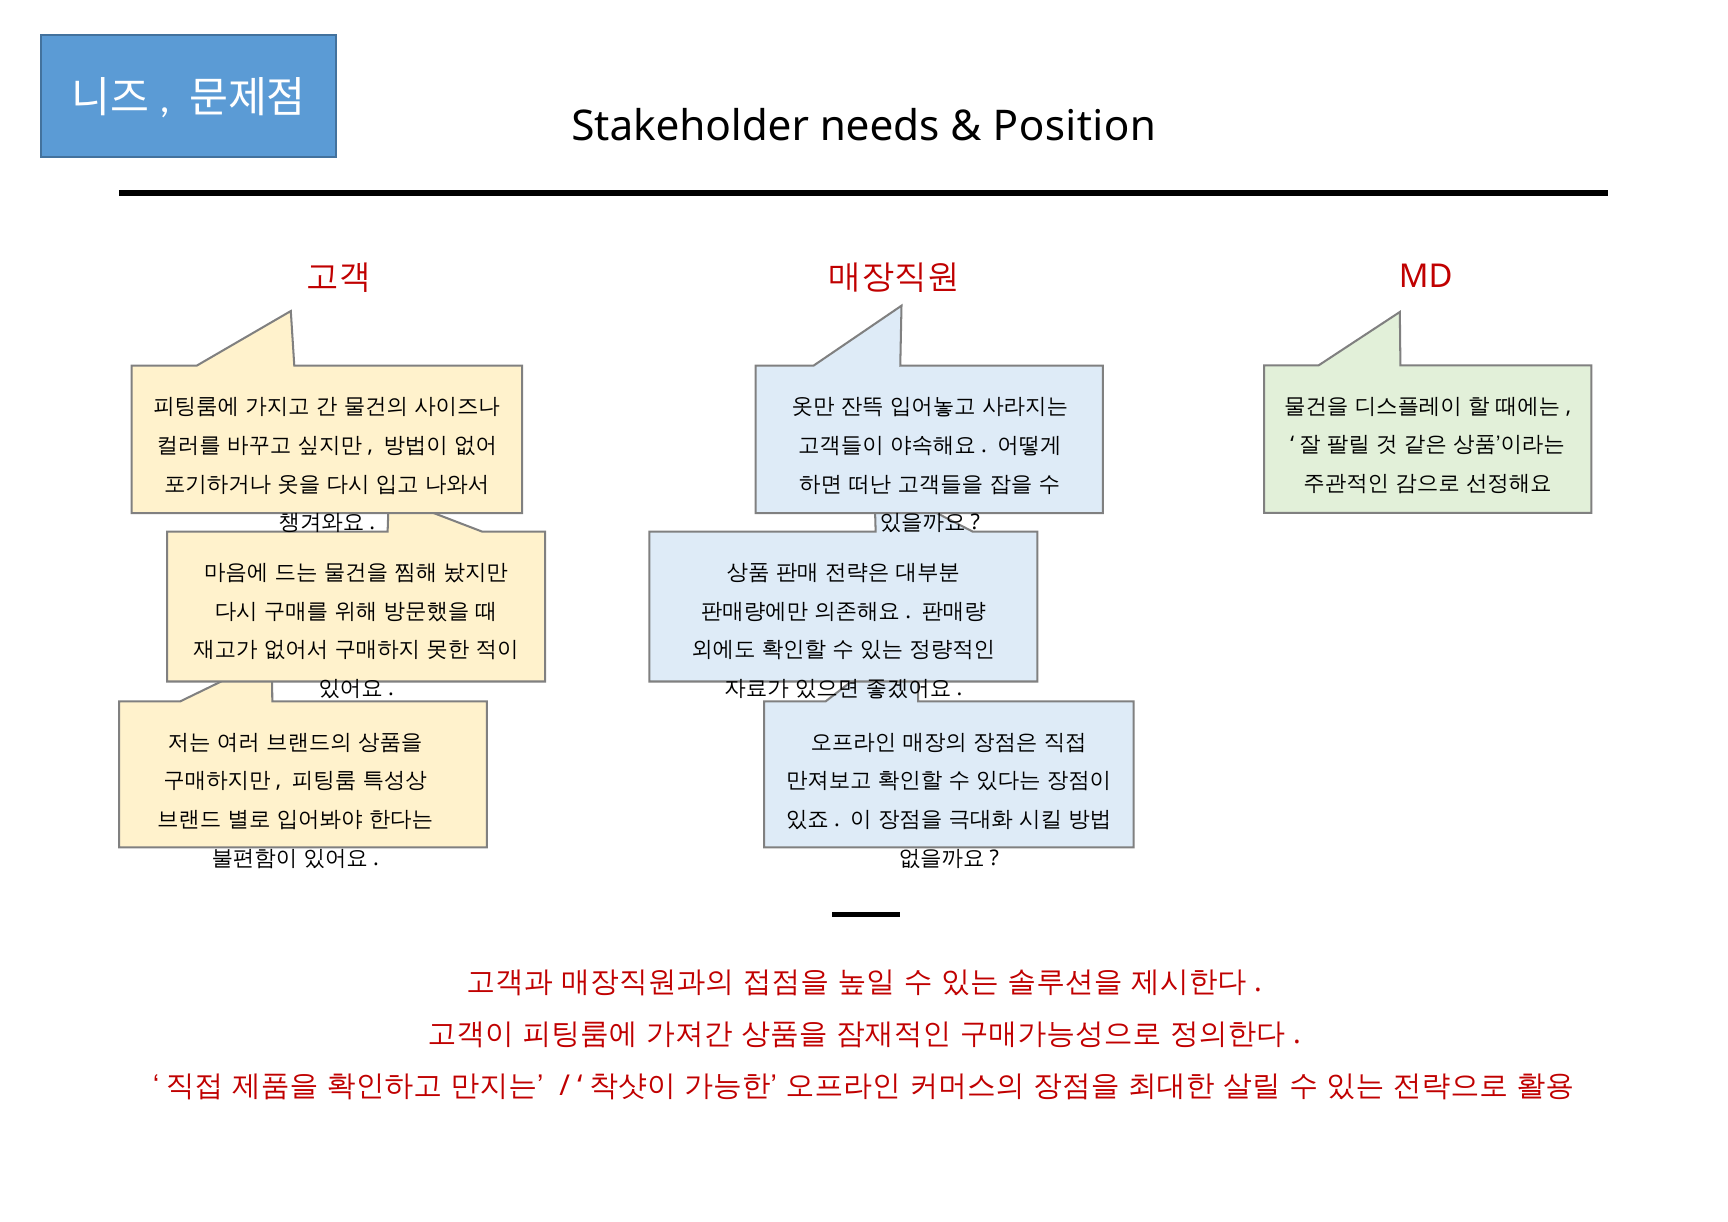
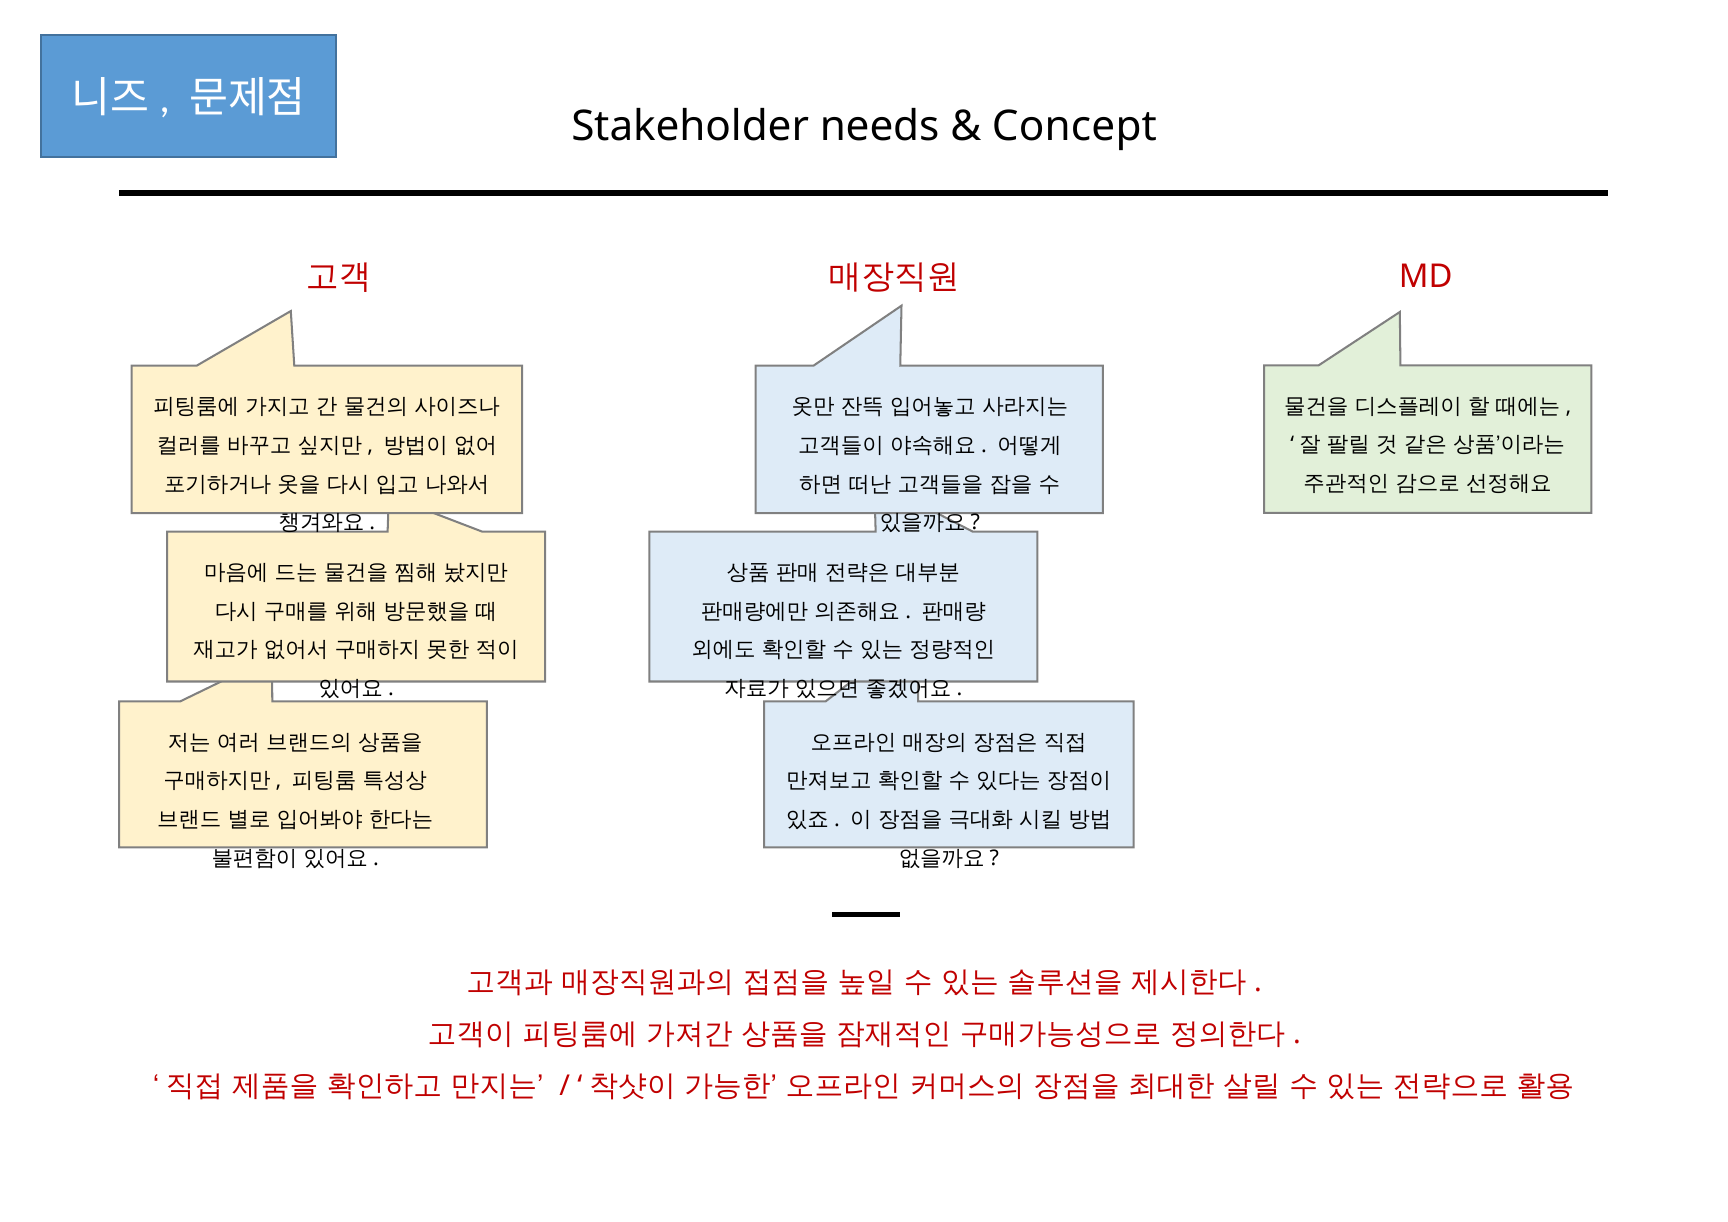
Position: Position -> Concept
